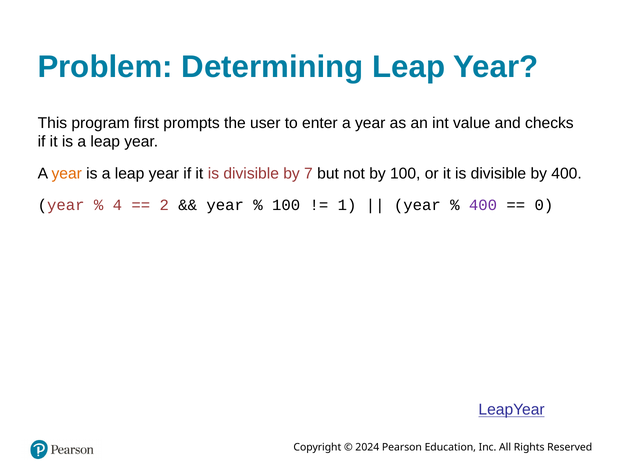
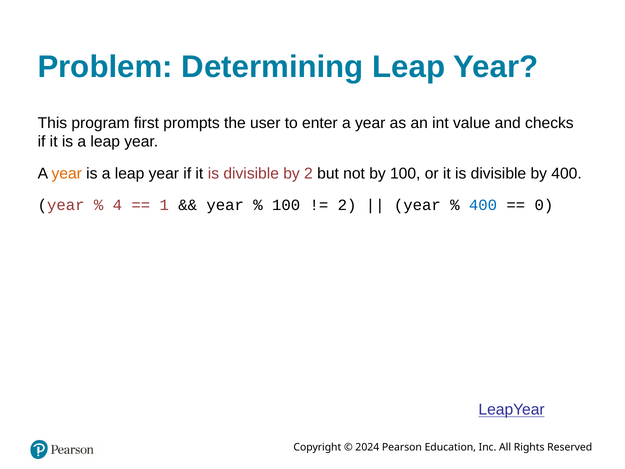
by 7: 7 -> 2
2: 2 -> 1
1 at (347, 205): 1 -> 2
400 at (483, 205) colour: purple -> blue
